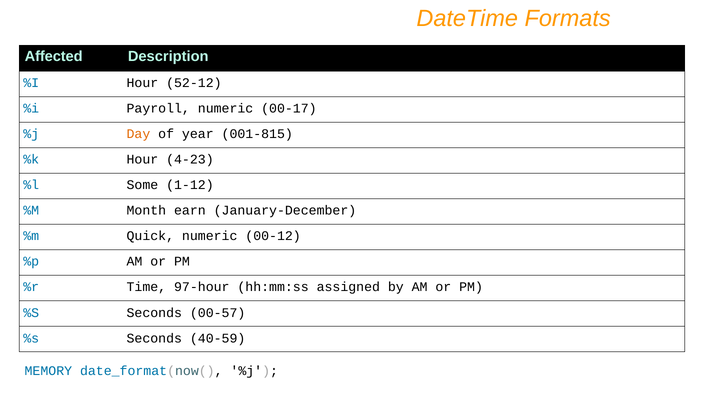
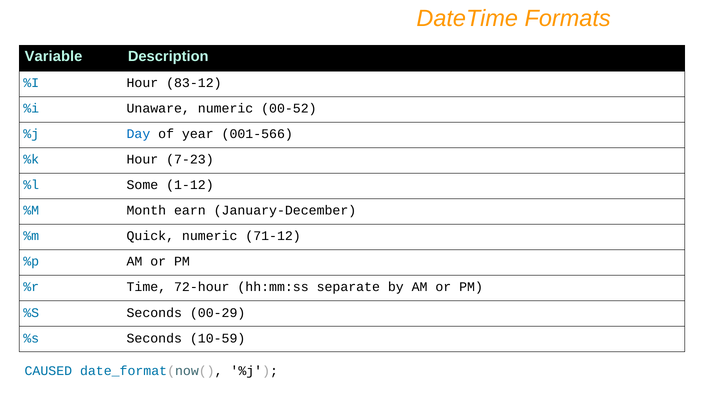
Affected: Affected -> Variable
52-12: 52-12 -> 83-12
Payroll: Payroll -> Unaware
00-17: 00-17 -> 00-52
Day colour: orange -> blue
001-815: 001-815 -> 001-566
4-23: 4-23 -> 7-23
00-12: 00-12 -> 71-12
97-hour: 97-hour -> 72-hour
assigned: assigned -> separate
00-57: 00-57 -> 00-29
40-59: 40-59 -> 10-59
MEMORY: MEMORY -> CAUSED
